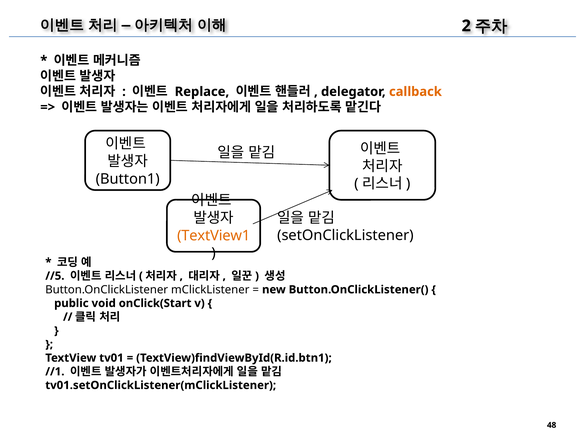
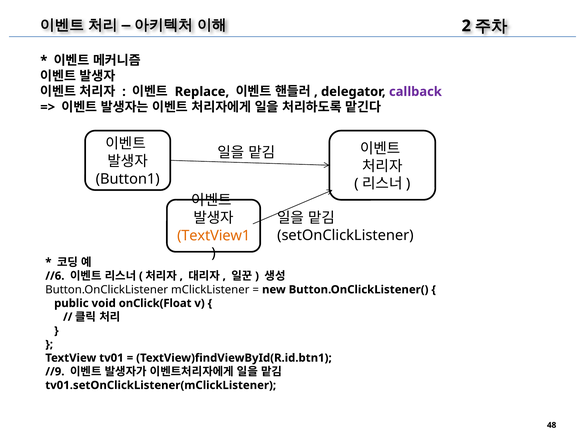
callback colour: orange -> purple
//5: //5 -> //6
onClick(Start: onClick(Start -> onClick(Float
//1: //1 -> //9
